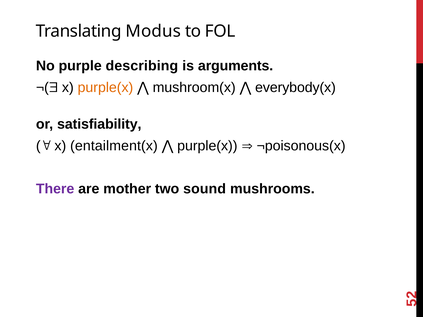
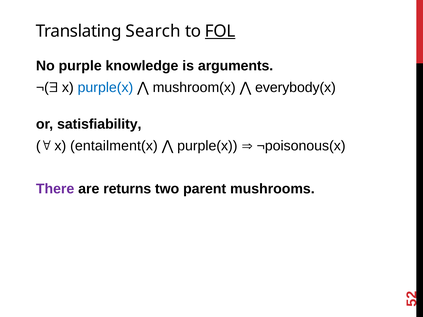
Modus: Modus -> Search
FOL underline: none -> present
describing: describing -> knowledge
purple(x at (105, 88) colour: orange -> blue
mother: mother -> returns
sound: sound -> parent
